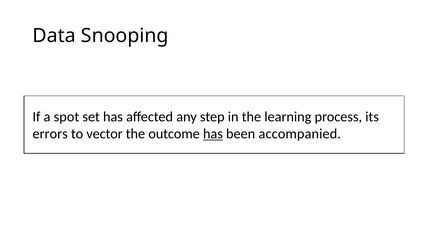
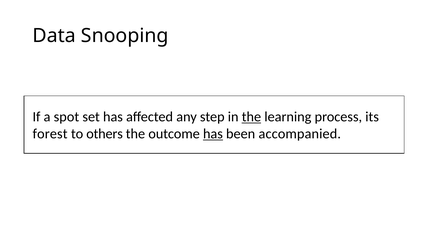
the at (251, 117) underline: none -> present
errors: errors -> forest
vector: vector -> others
